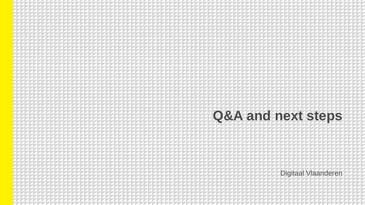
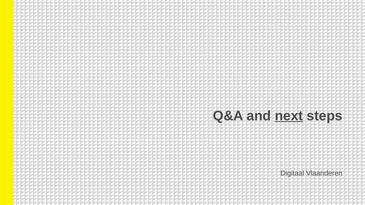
next underline: none -> present
